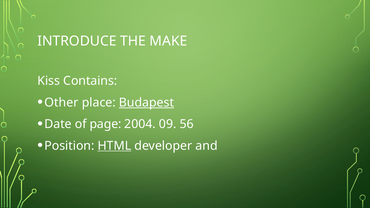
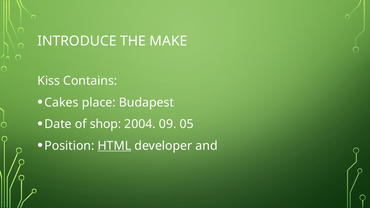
Other: Other -> Cakes
Budapest underline: present -> none
page: page -> shop
56: 56 -> 05
